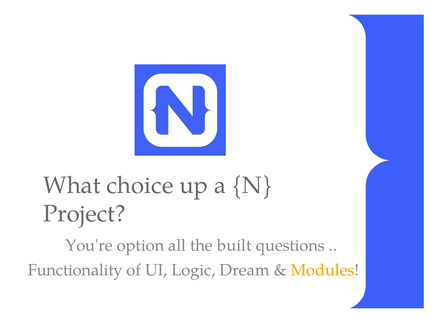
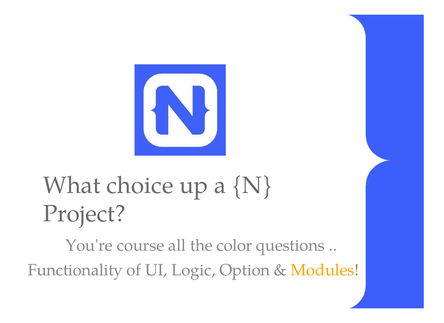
option: option -> course
built: built -> color
Dream: Dream -> Option
